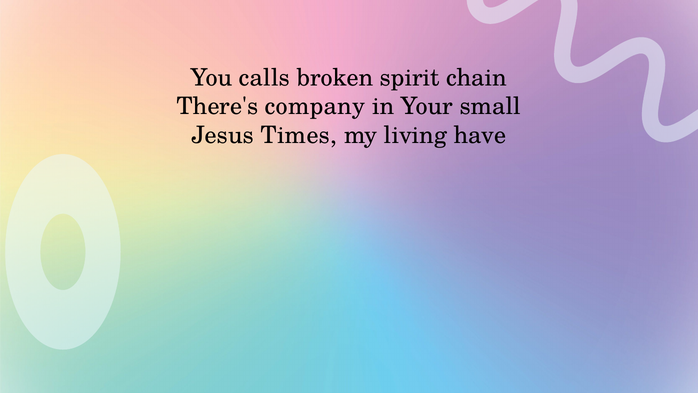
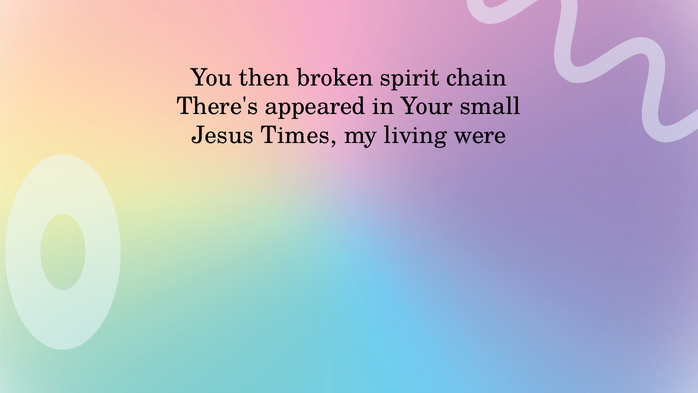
calls: calls -> then
company: company -> appeared
have: have -> were
